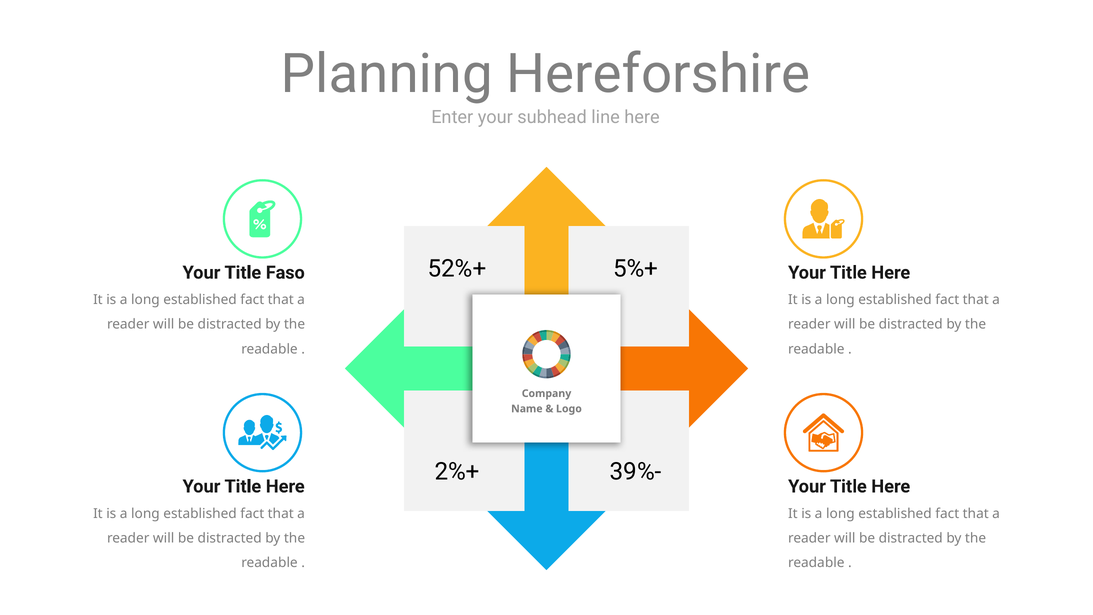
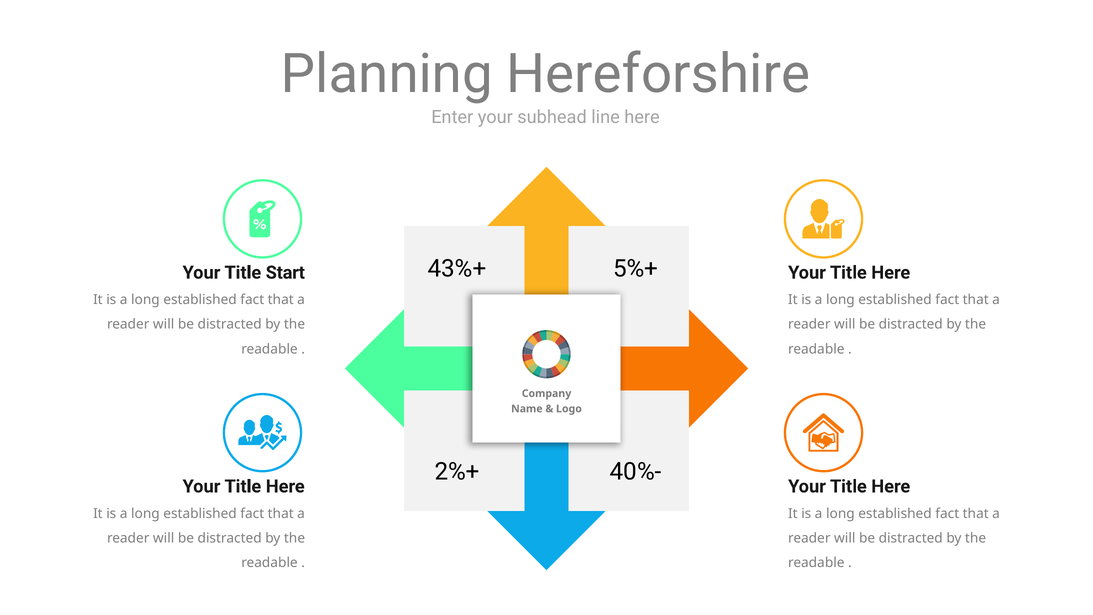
52%+: 52%+ -> 43%+
Faso: Faso -> Start
39%-: 39%- -> 40%-
